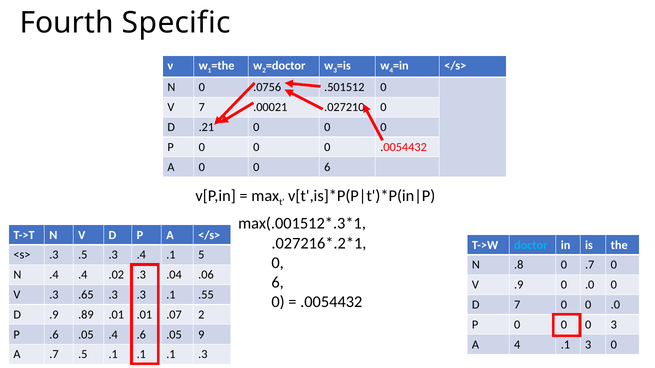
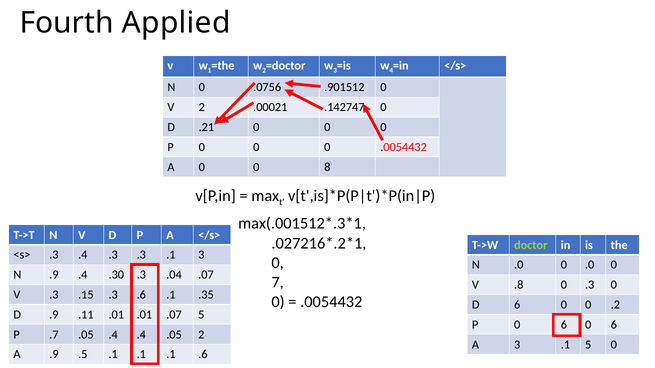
Specific: Specific -> Applied
.501512: .501512 -> .901512
V 7: 7 -> 2
.027210: .027210 -> .142747
0 0 6: 6 -> 8
doctor colour: light blue -> light green
.3 .5: .5 -> .4
.3 .4: .4 -> .3
.1 5: 5 -> 3
N .8: .8 -> .0
0 .7: .7 -> .0
N .4: .4 -> .9
.02: .02 -> .30
.04 .06: .06 -> .07
6 at (278, 283): 6 -> 7
V .9: .9 -> .8
.0 at (590, 285): .0 -> .3
.65: .65 -> .15
.3 .3: .3 -> .6
.55: .55 -> .35
D 7: 7 -> 6
0 0 .0: .0 -> .2
.89: .89 -> .11
.07 2: 2 -> 5
0 at (564, 325): 0 -> 6
3 at (614, 325): 3 -> 6
P .6: .6 -> .7
.4 .6: .6 -> .4
.05 9: 9 -> 2
A 4: 4 -> 3
.1 3: 3 -> 5
A .7: .7 -> .9
.1 .3: .3 -> .6
